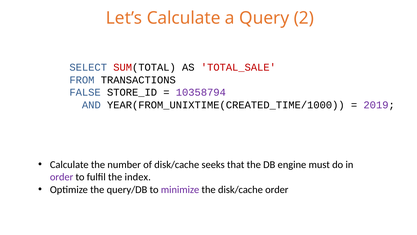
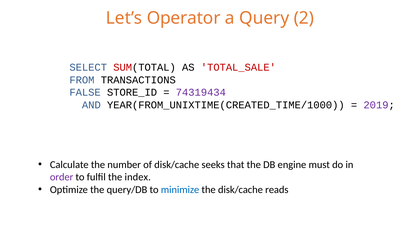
Let’s Calculate: Calculate -> Operator
10358794: 10358794 -> 74319434
minimize colour: purple -> blue
disk/cache order: order -> reads
